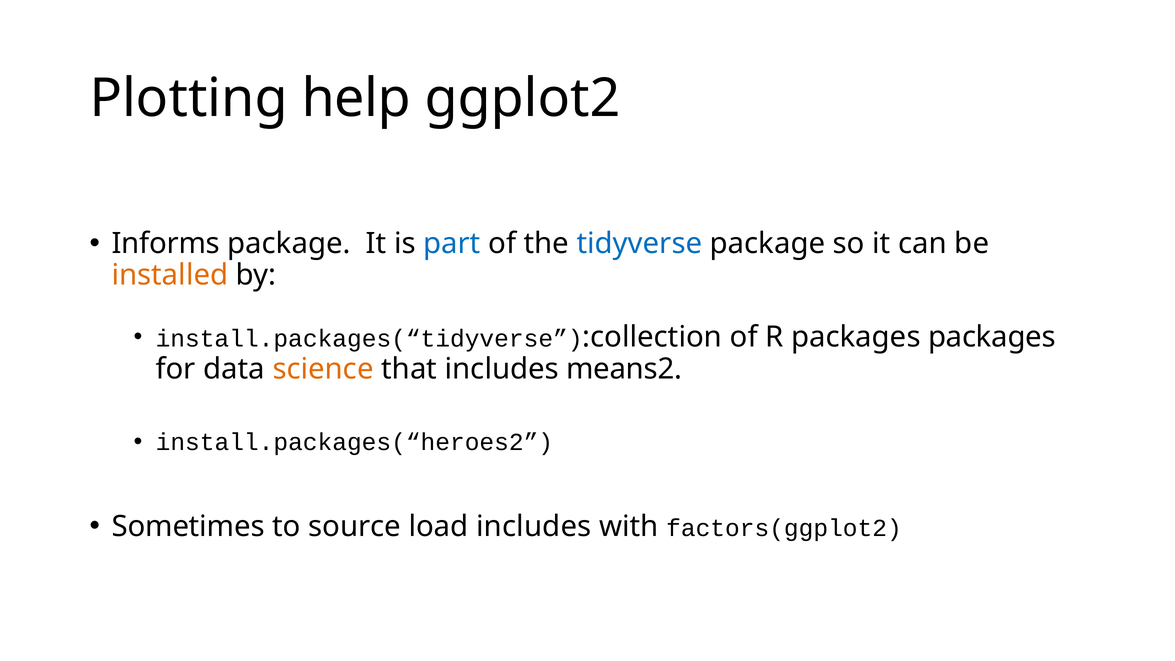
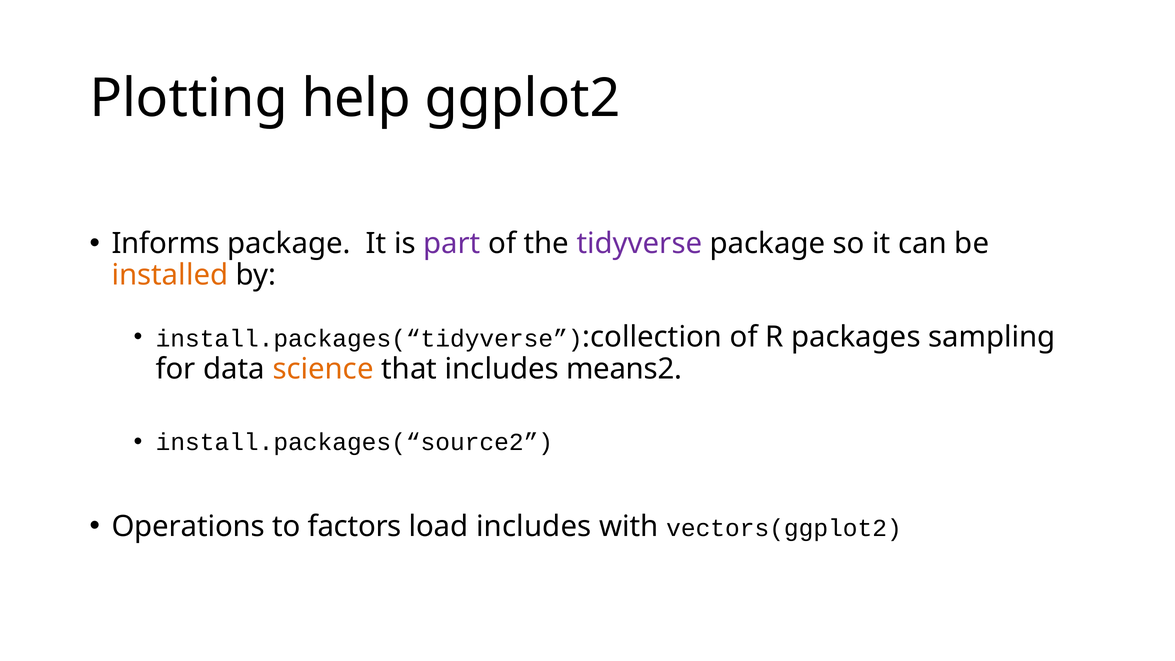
part colour: blue -> purple
tidyverse colour: blue -> purple
packages packages: packages -> sampling
install.packages(“heroes2: install.packages(“heroes2 -> install.packages(“source2
Sometimes: Sometimes -> Operations
source: source -> factors
factors(ggplot2: factors(ggplot2 -> vectors(ggplot2
